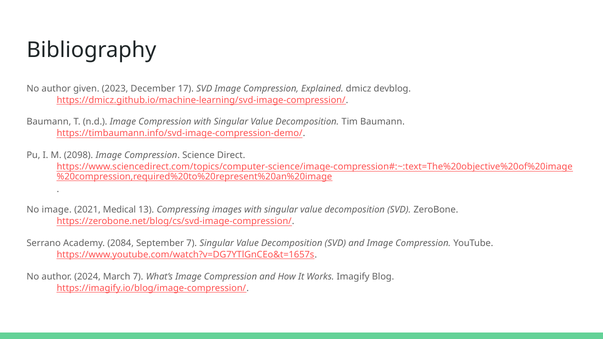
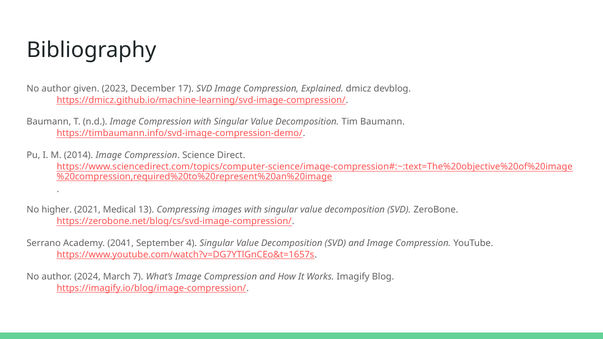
2098: 2098 -> 2014
No image: image -> higher
2084: 2084 -> 2041
September 7: 7 -> 4
